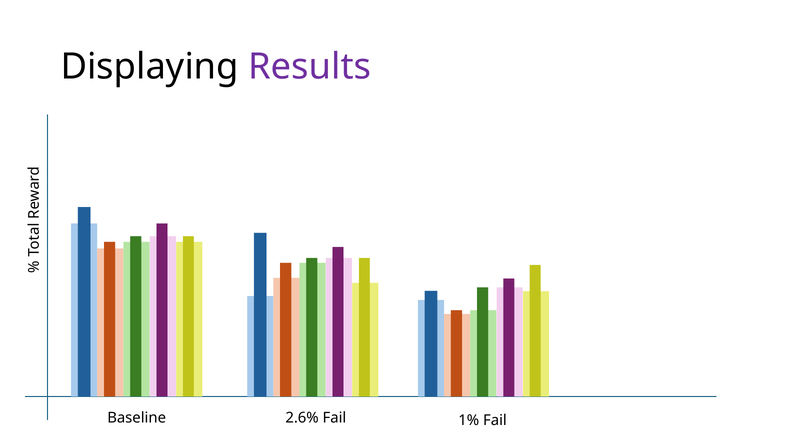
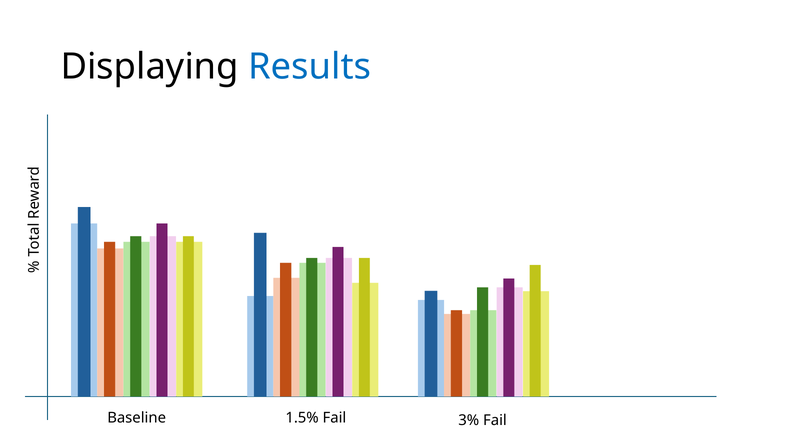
Results colour: purple -> blue
2.6%: 2.6% -> 1.5%
1%: 1% -> 3%
